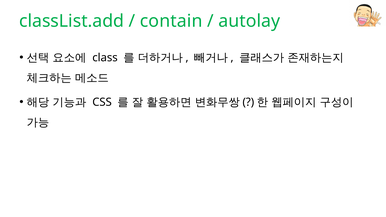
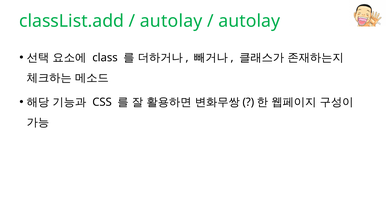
contain at (171, 21): contain -> autolay
